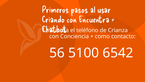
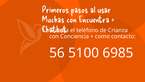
Criando: Criando -> Muchas
6542: 6542 -> 6985
